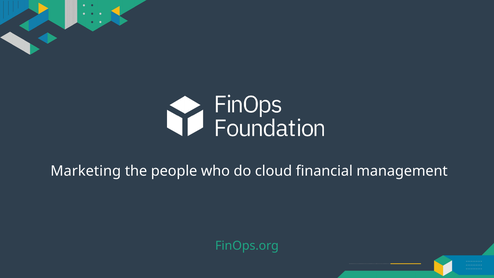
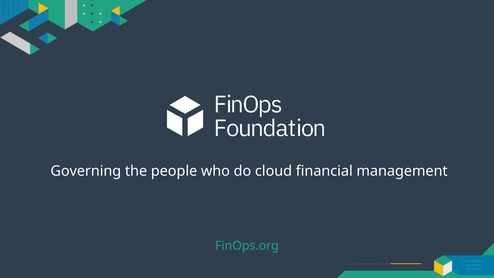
Marketing: Marketing -> Governing
